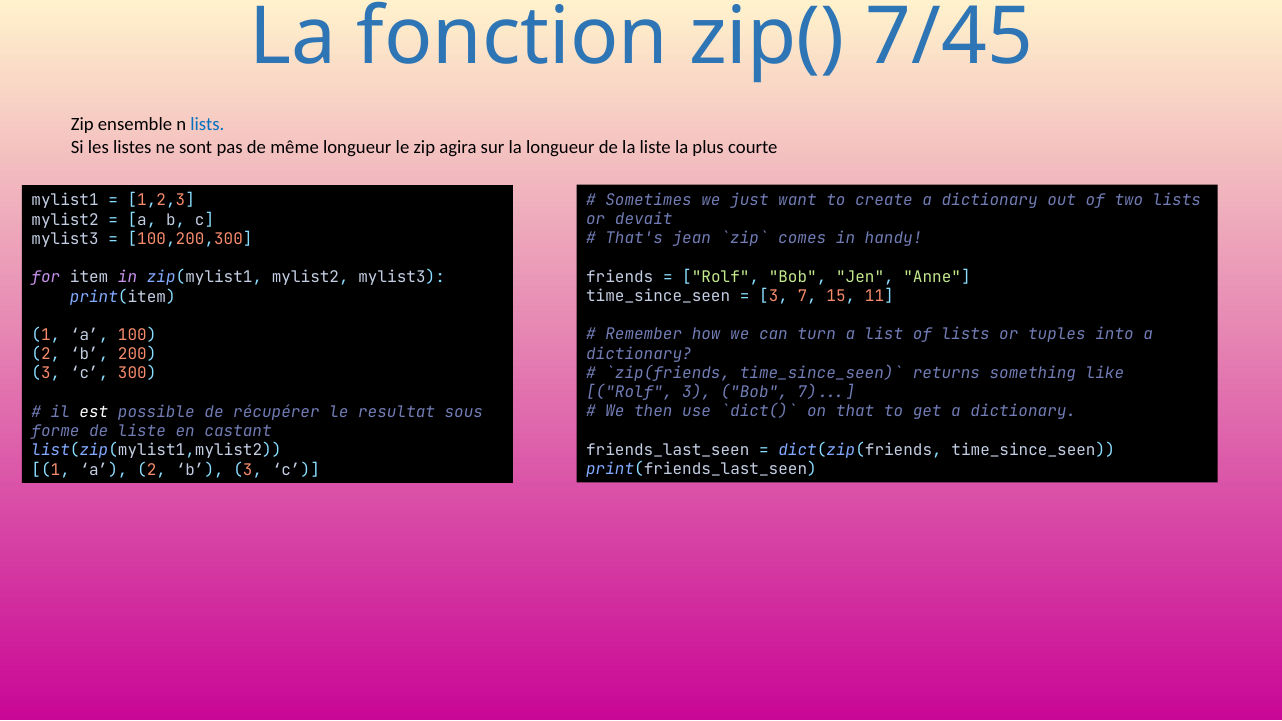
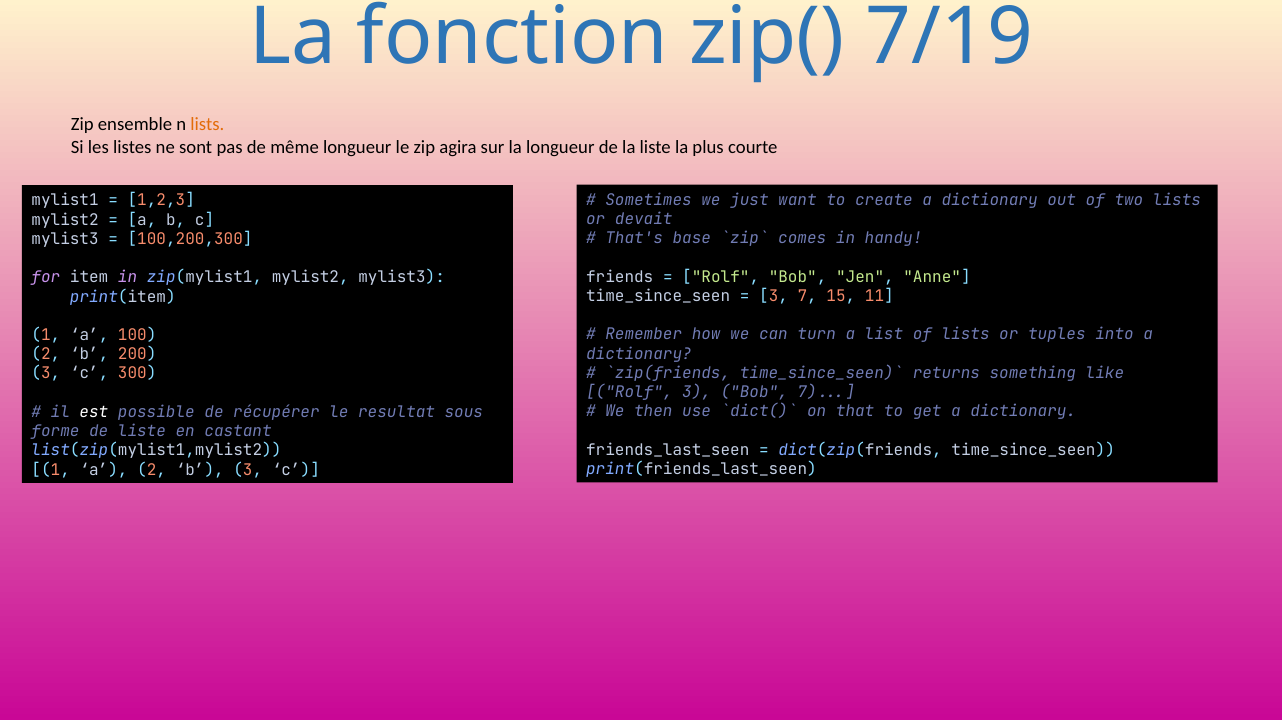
7/45: 7/45 -> 7/19
lists at (207, 125) colour: blue -> orange
jean: jean -> base
